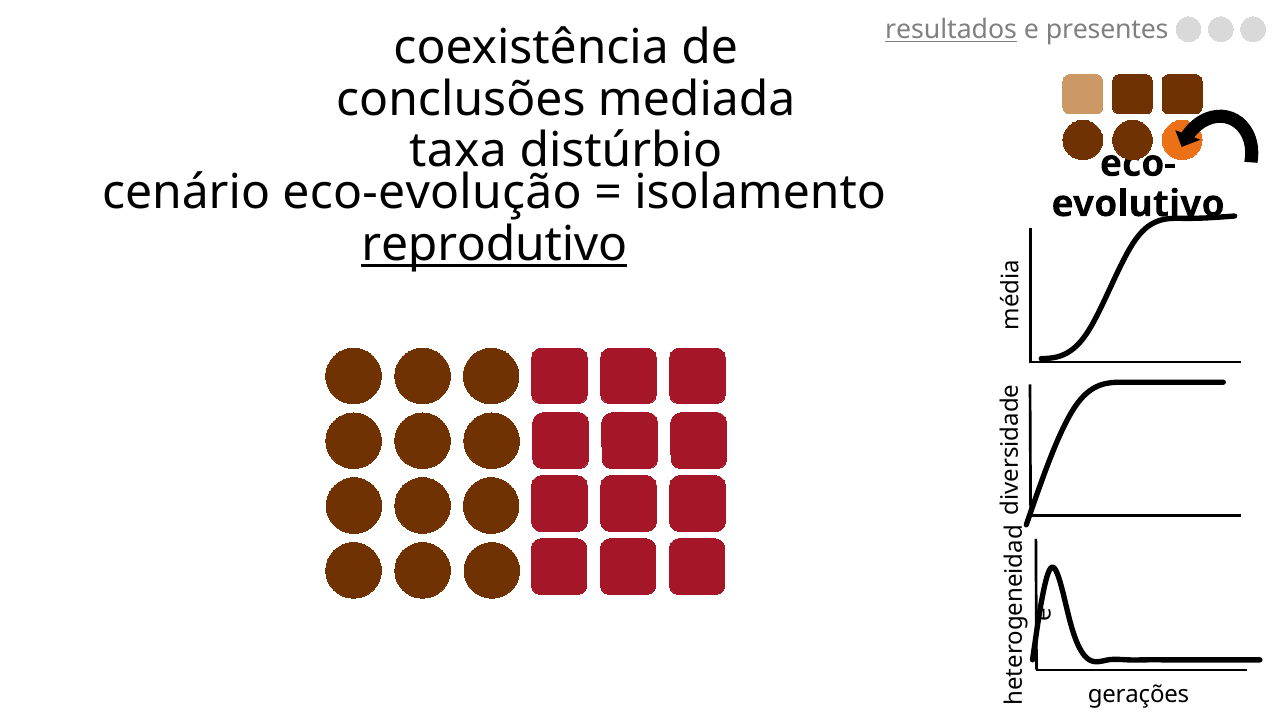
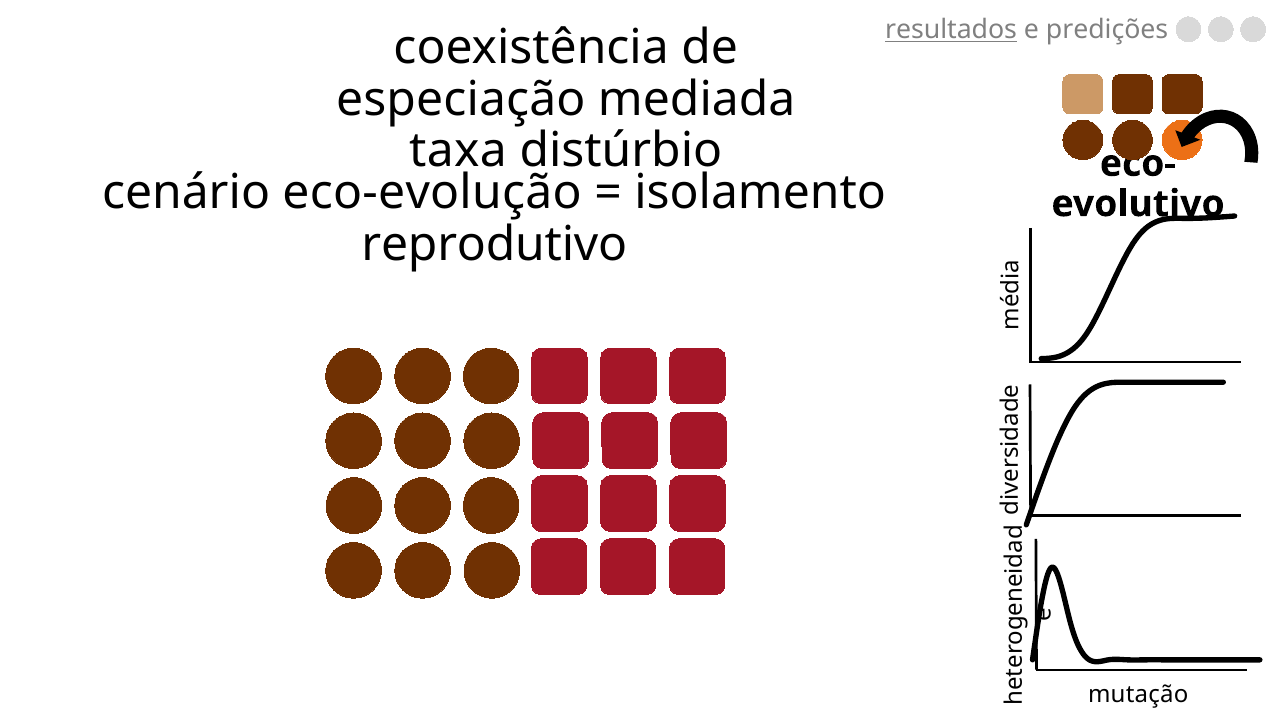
presentes: presentes -> predições
conclusões: conclusões -> especiação
reprodutivo underline: present -> none
gerações: gerações -> mutação
